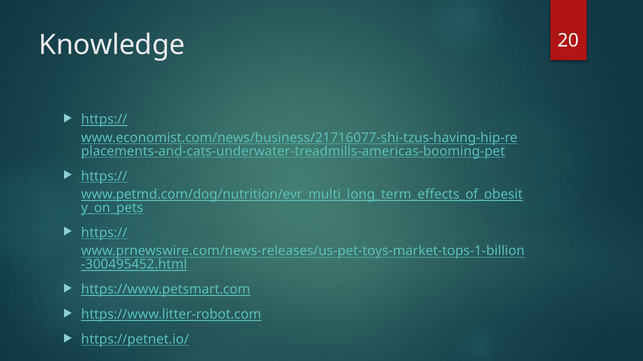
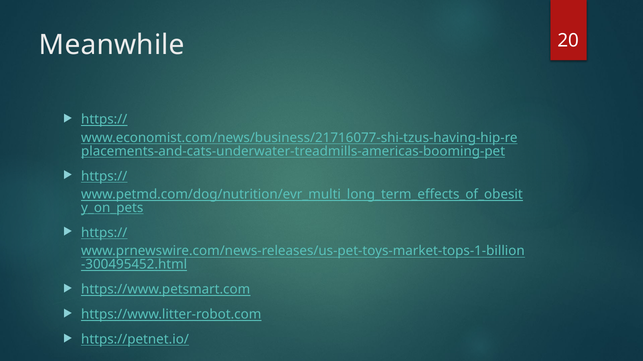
Knowledge: Knowledge -> Meanwhile
